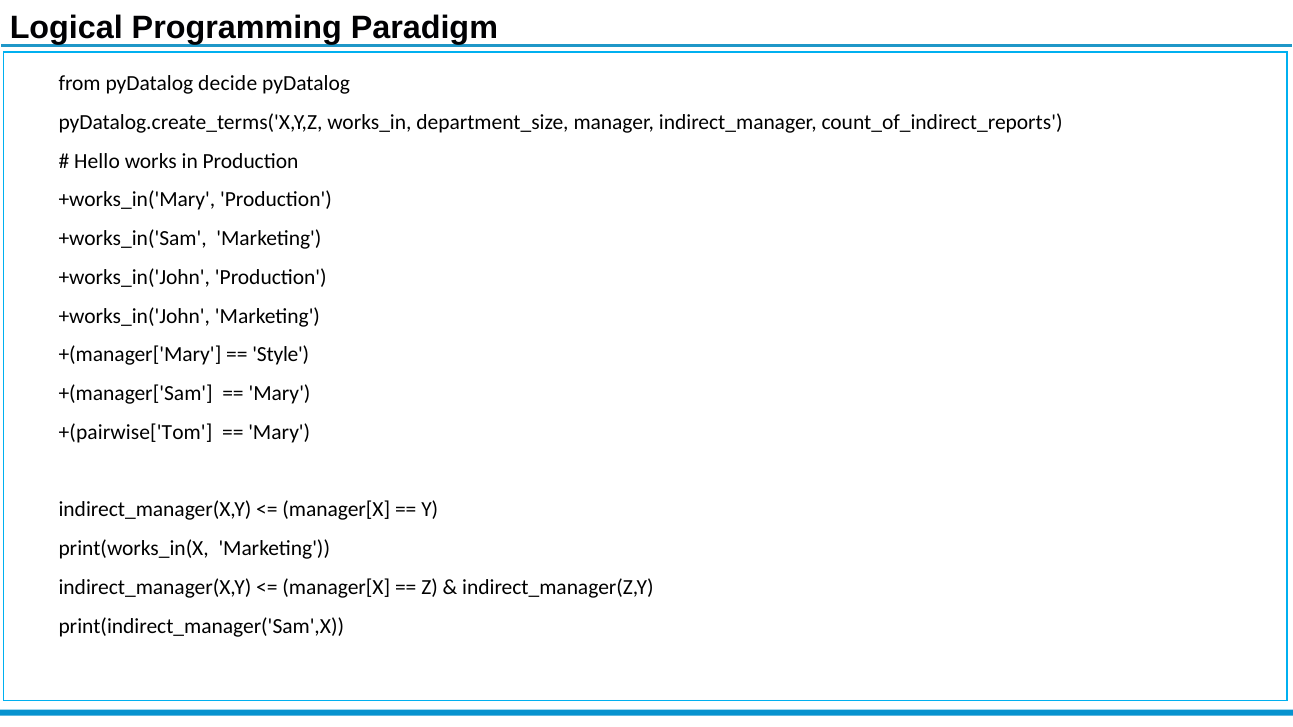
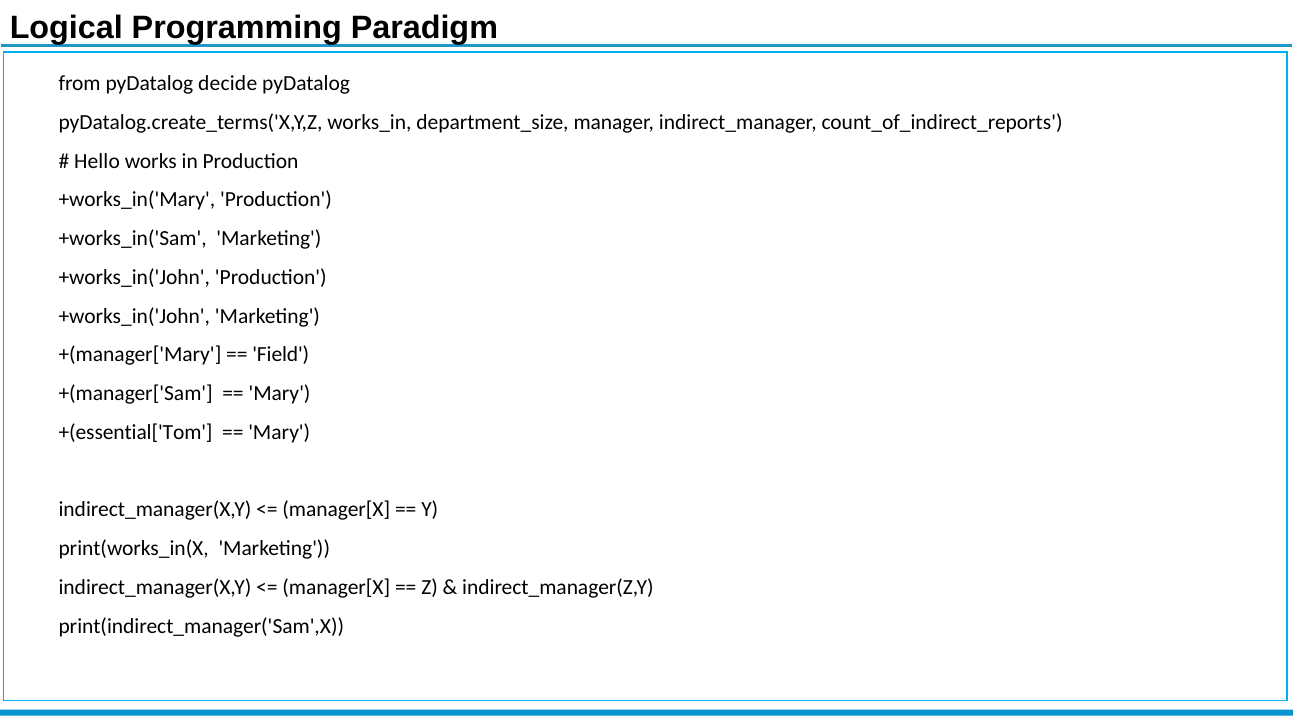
Style: Style -> Field
+(pairwise['Tom: +(pairwise['Tom -> +(essential['Tom
